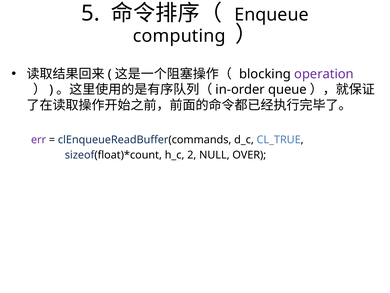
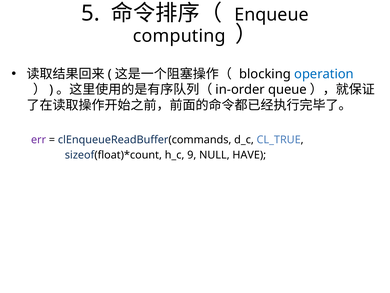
operation colour: purple -> blue
2: 2 -> 9
OVER: OVER -> HAVE
